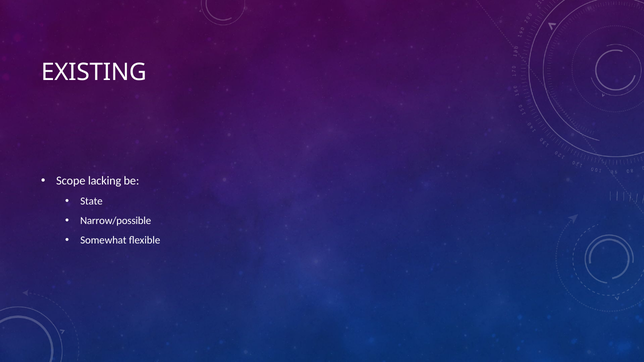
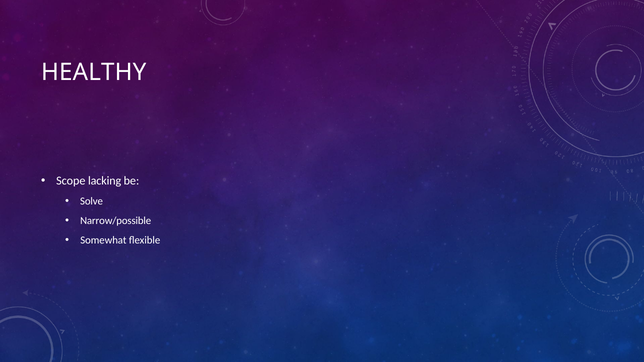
EXISTING: EXISTING -> HEALTHY
State: State -> Solve
